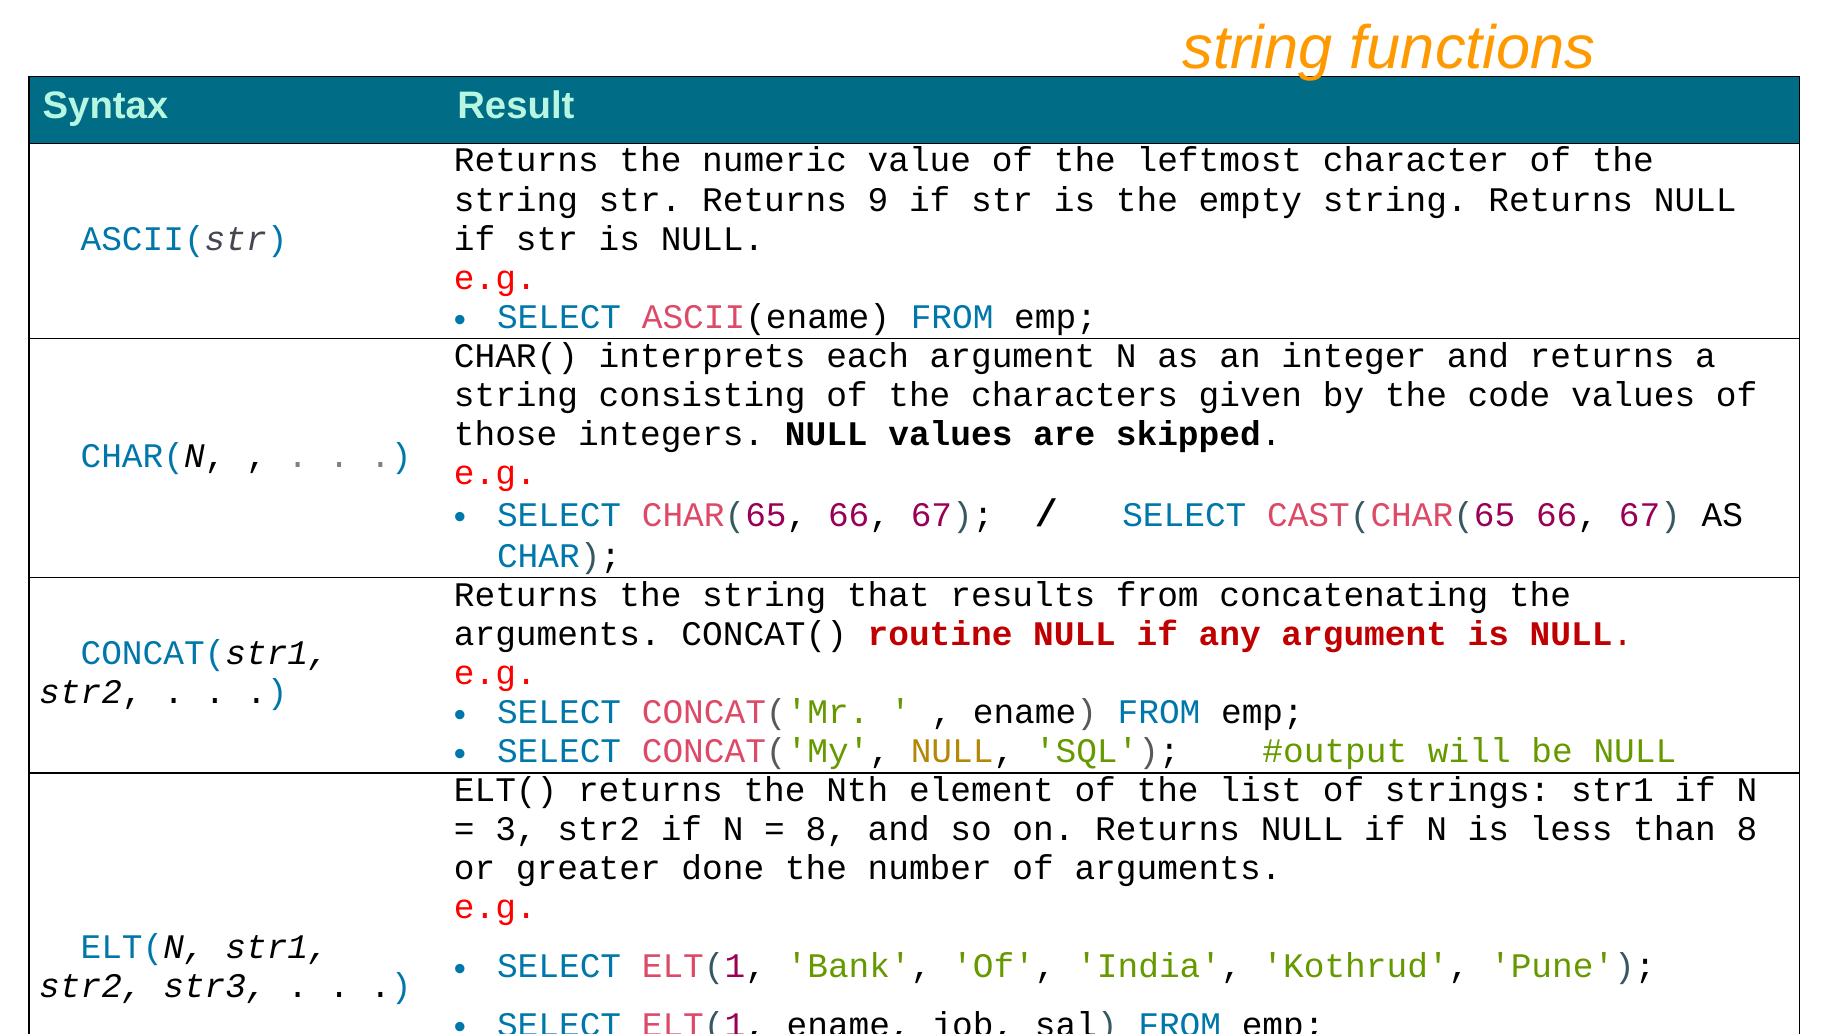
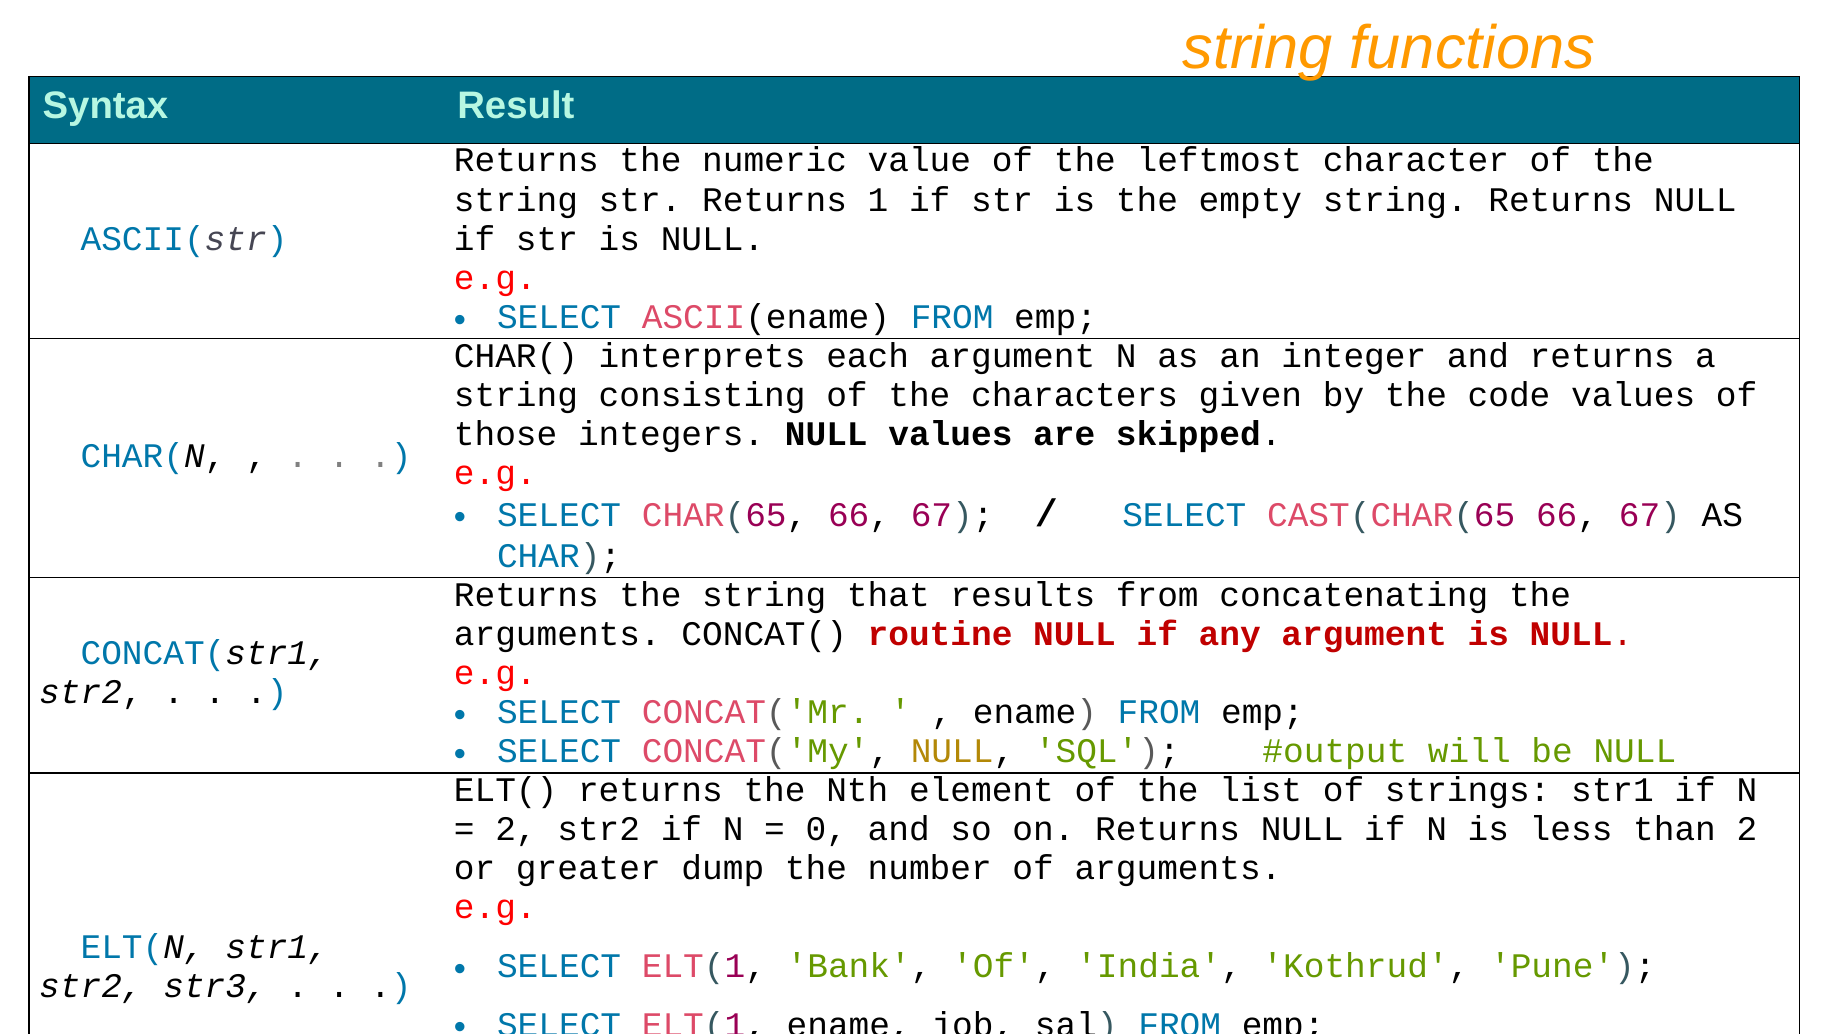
9: 9 -> 1
3 at (516, 830): 3 -> 2
8 at (826, 830): 8 -> 0
than 8: 8 -> 2
done: done -> dump
